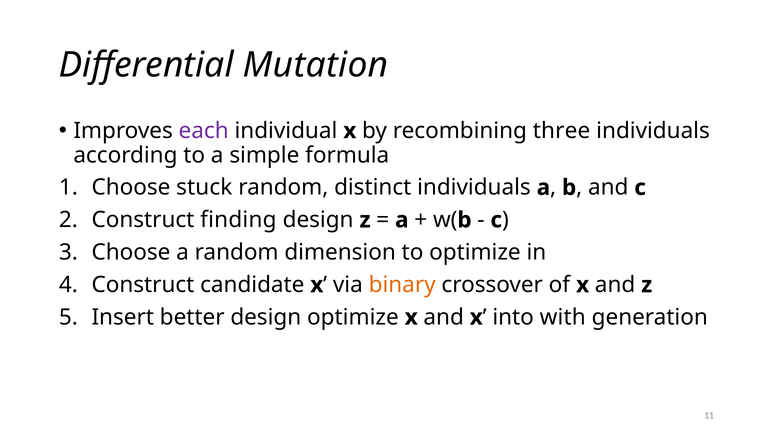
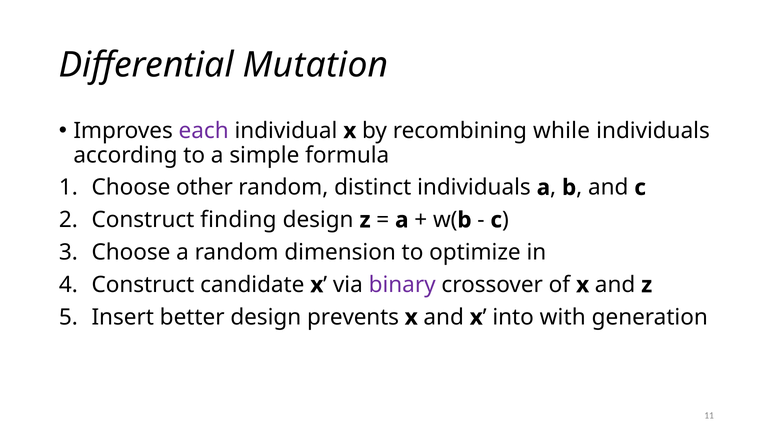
three: three -> while
stuck: stuck -> other
binary colour: orange -> purple
design optimize: optimize -> prevents
